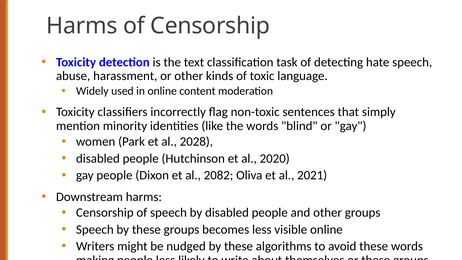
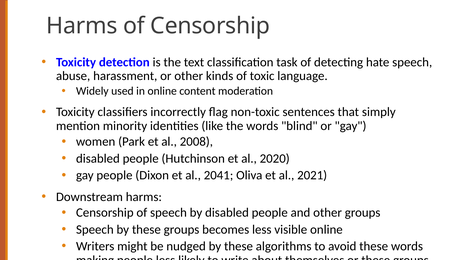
2028: 2028 -> 2008
2082: 2082 -> 2041
